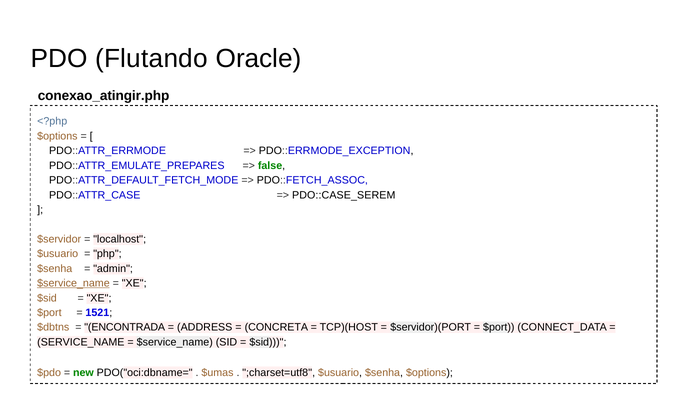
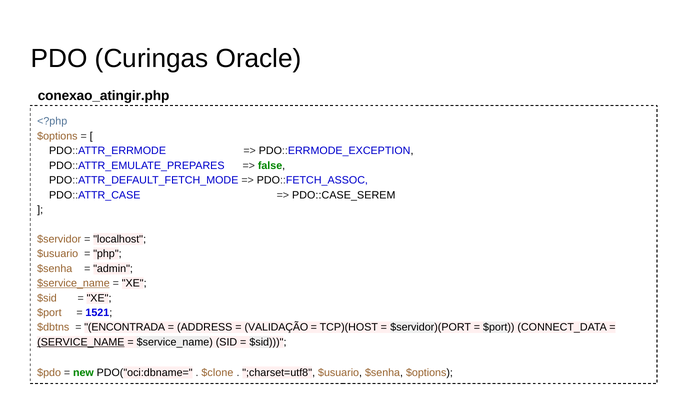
Flutando: Flutando -> Curingas
CONCRETA: CONCRETA -> VALIDAÇÃO
SERVICE_NAME underline: none -> present
$umas: $umas -> $clone
